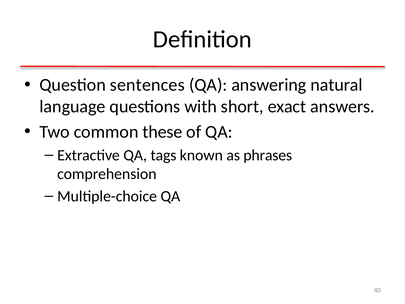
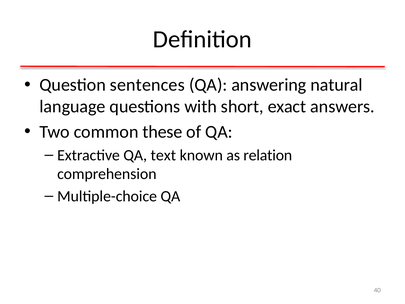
tags: tags -> text
phrases: phrases -> relation
